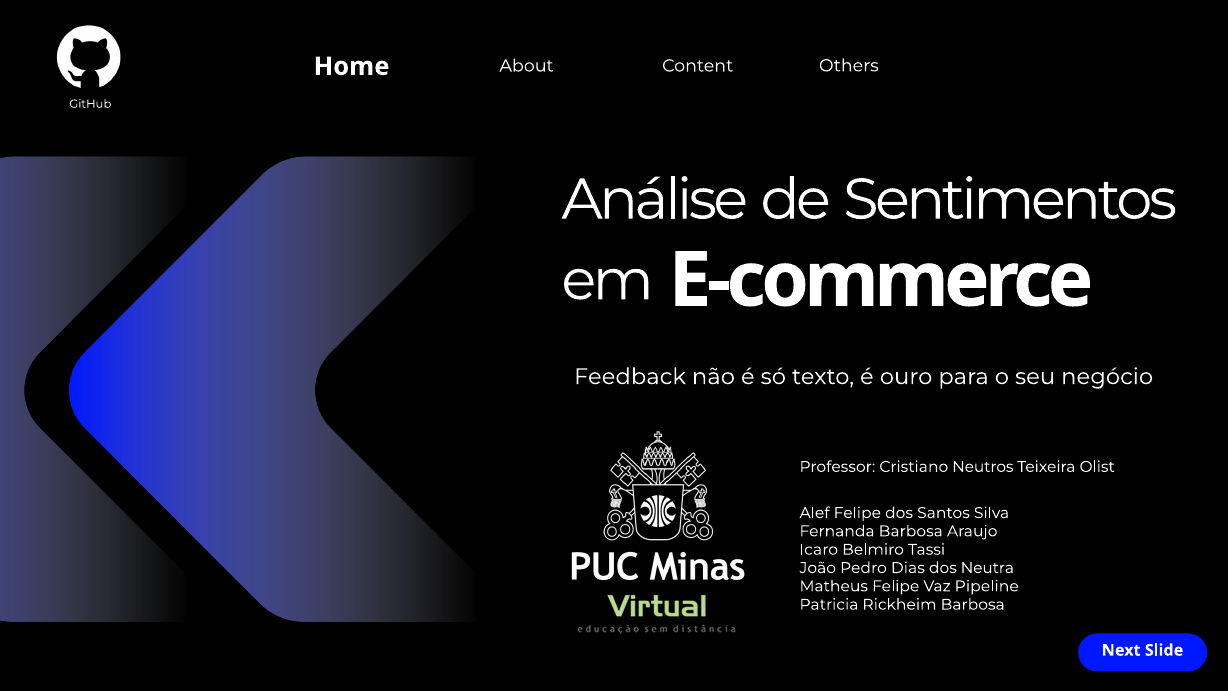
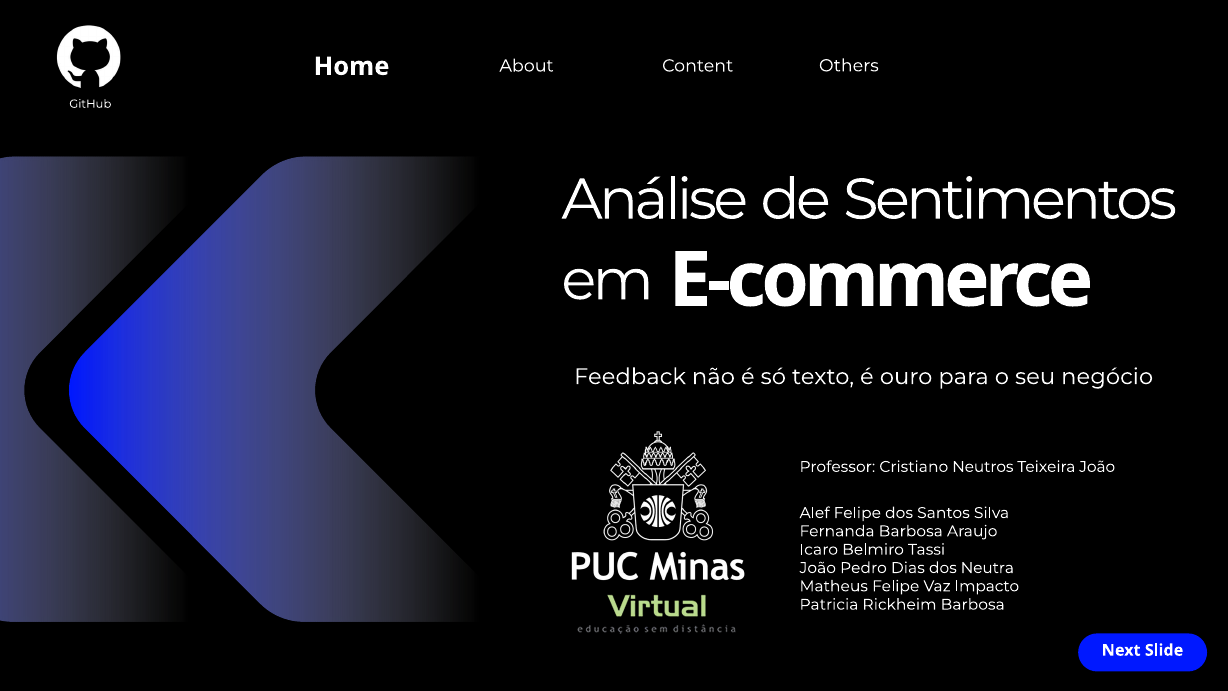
Teixeira Olist: Olist -> João
Pipeline: Pipeline -> Impacto
